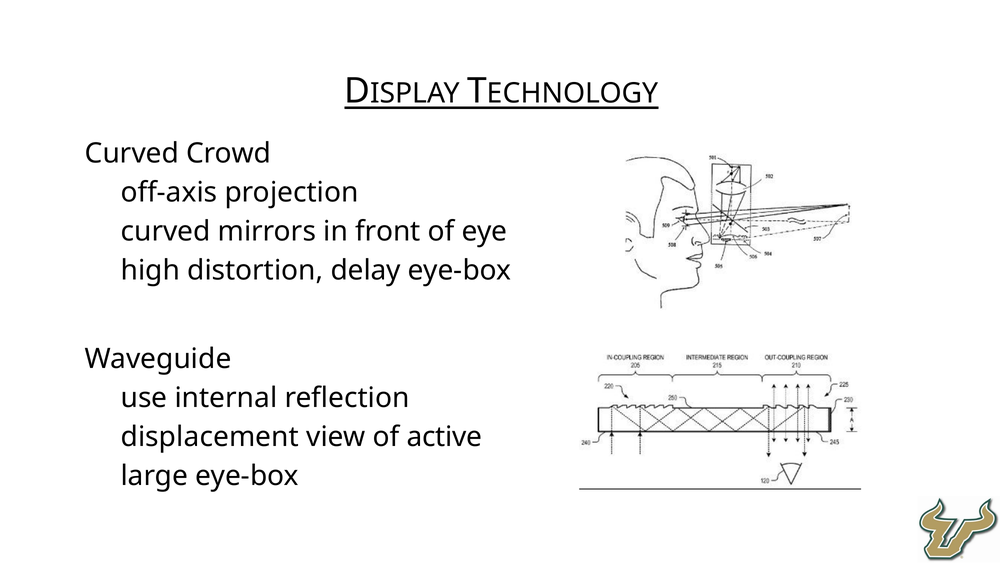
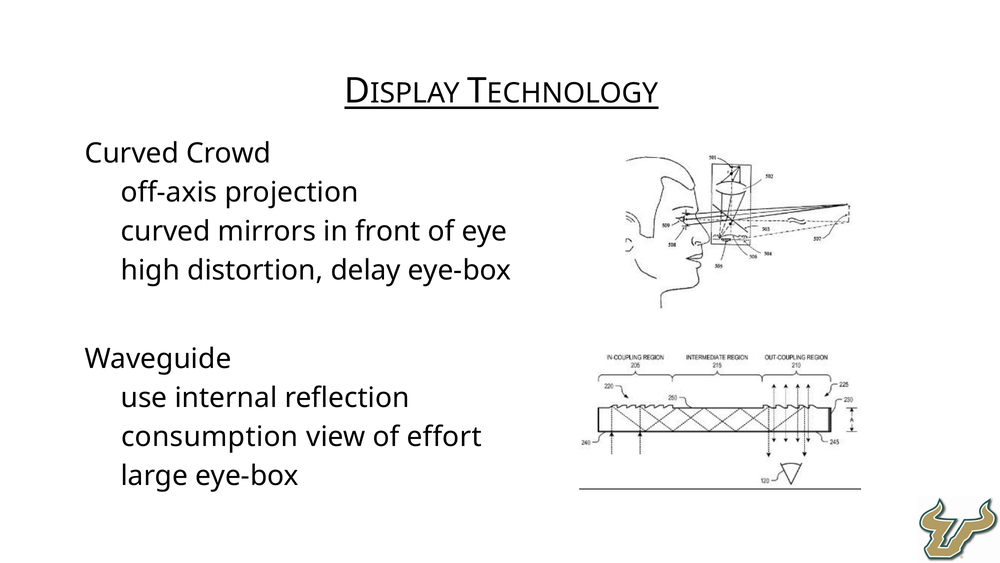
displacement: displacement -> consumption
active: active -> effort
